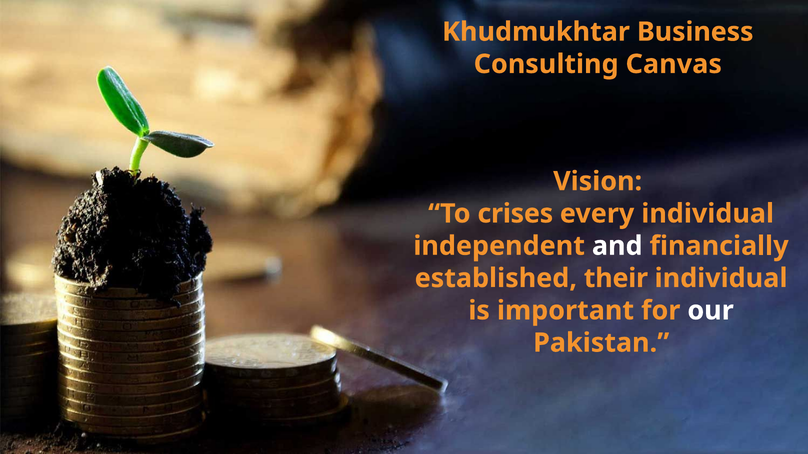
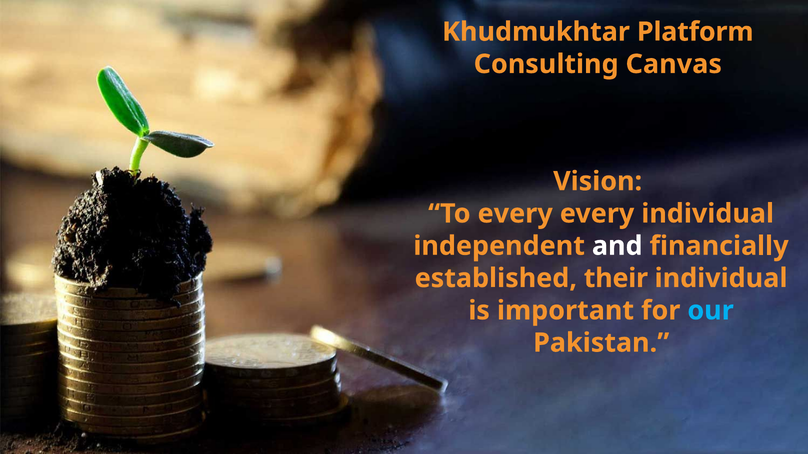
Business: Business -> Platform
To crises: crises -> every
our colour: white -> light blue
